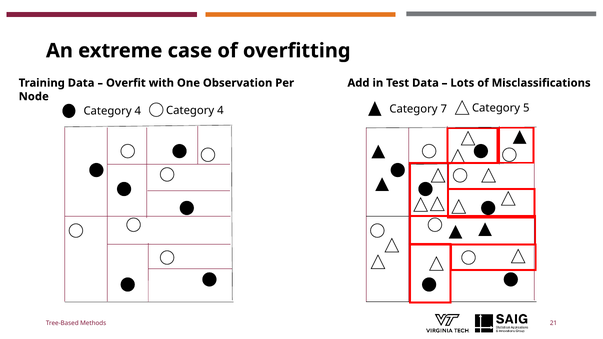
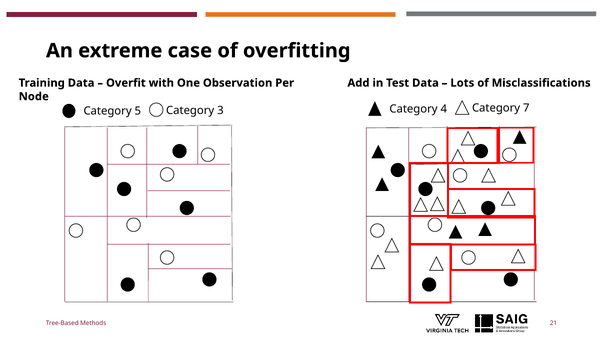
7: 7 -> 4
5: 5 -> 7
4 at (138, 111): 4 -> 5
4 at (220, 110): 4 -> 3
